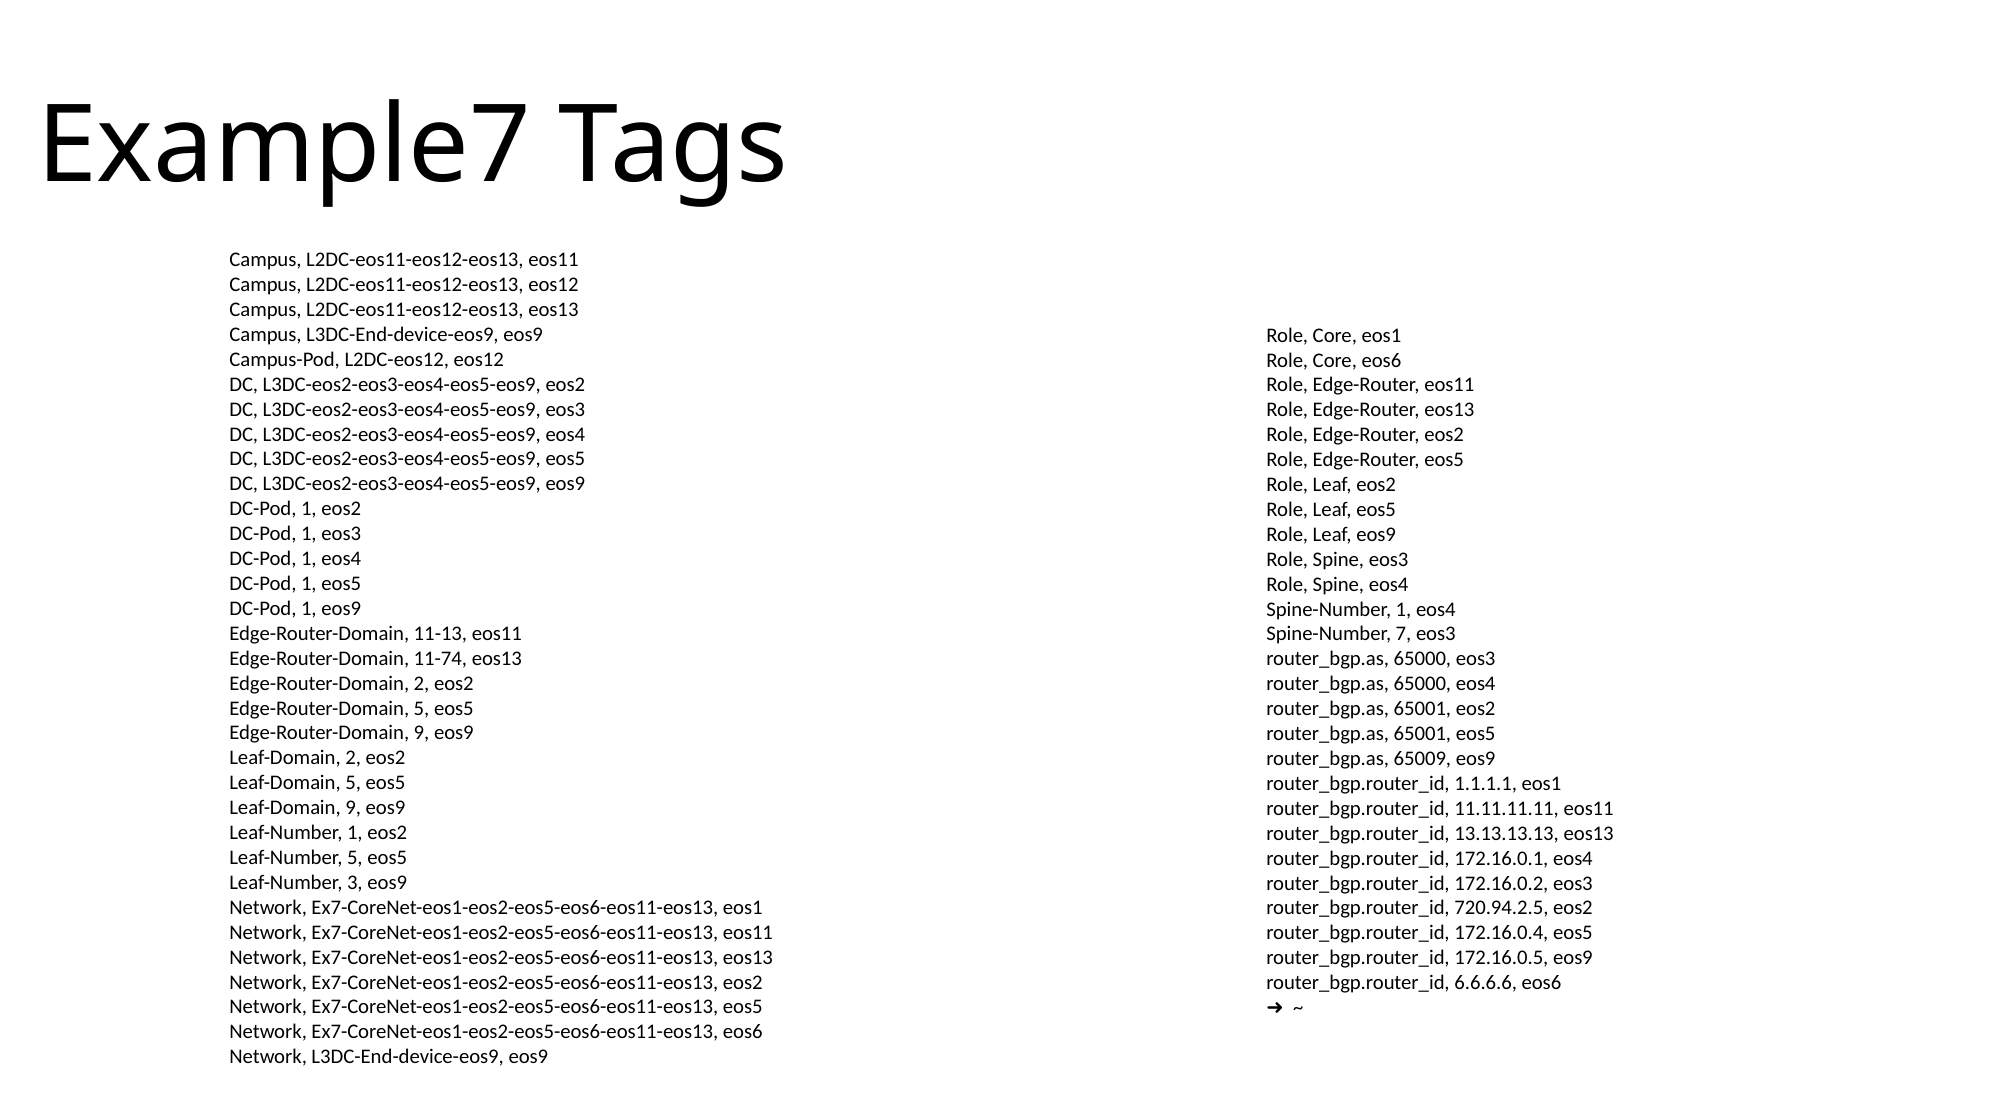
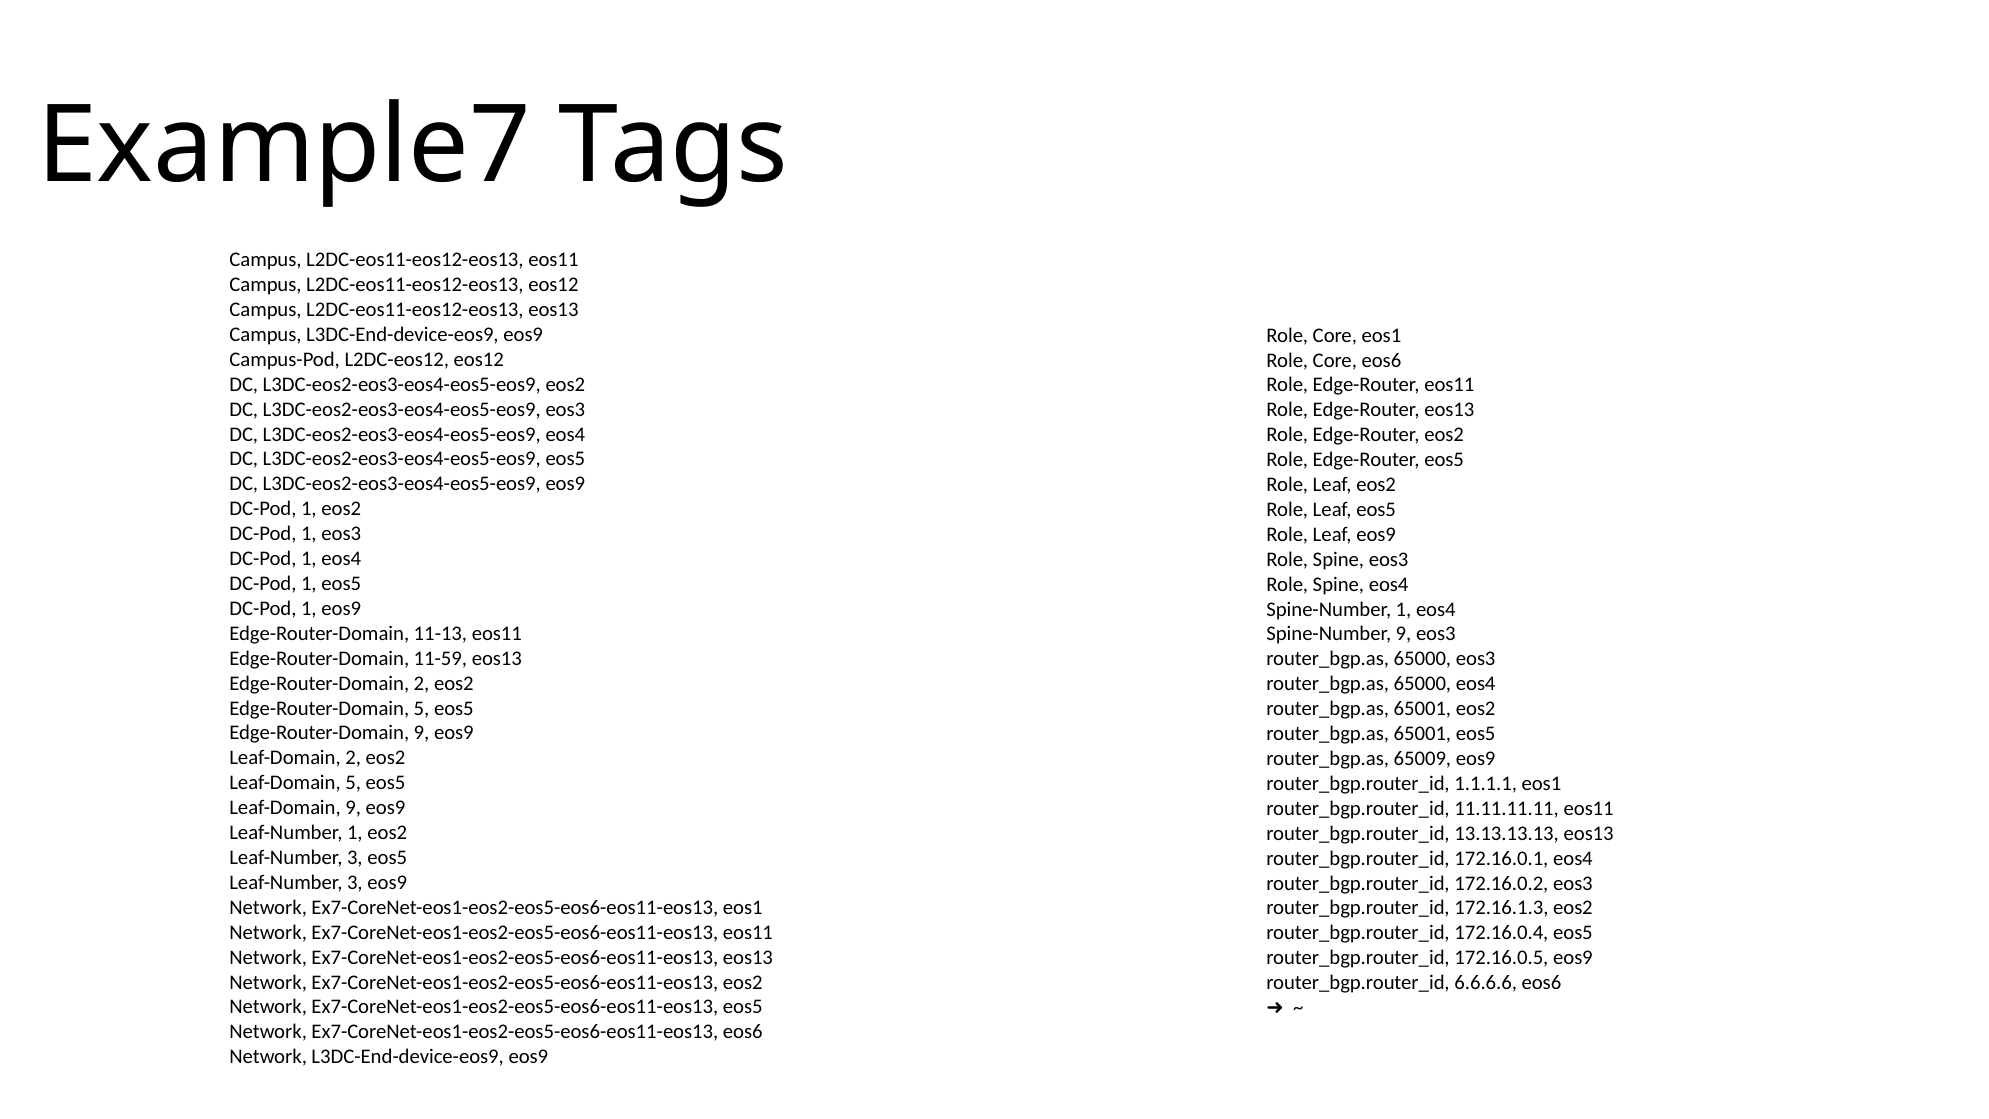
Spine-Number 7: 7 -> 9
11-74: 11-74 -> 11-59
5 at (355, 857): 5 -> 3
720.94.2.5: 720.94.2.5 -> 172.16.1.3
